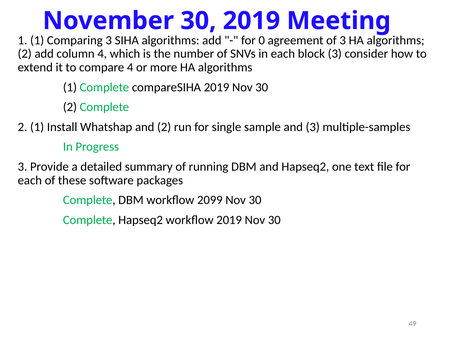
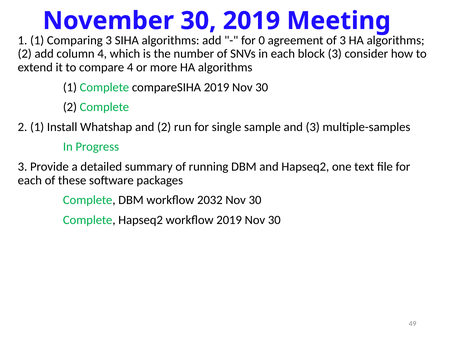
2099: 2099 -> 2032
